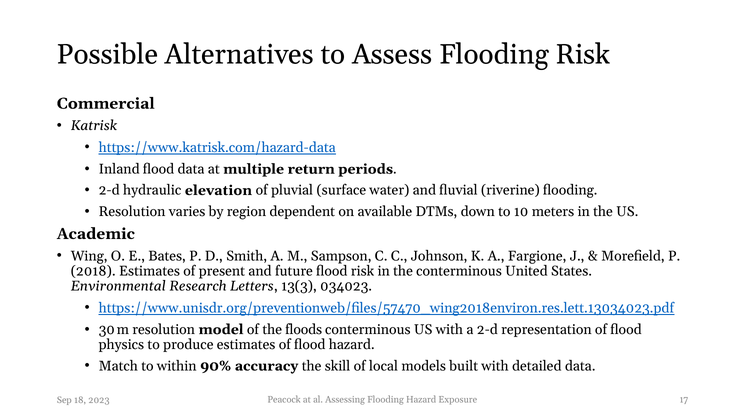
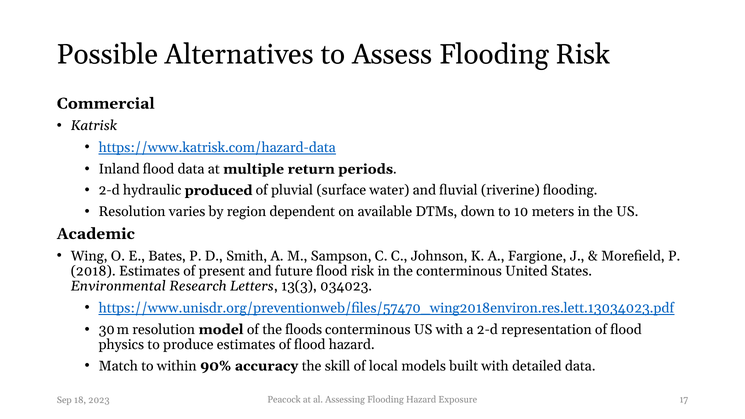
elevation: elevation -> produced
